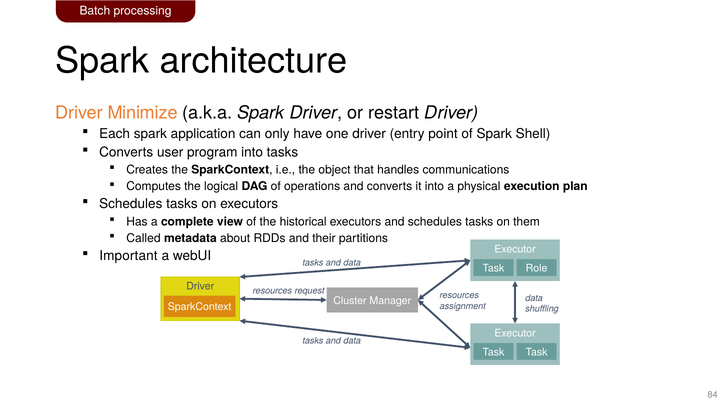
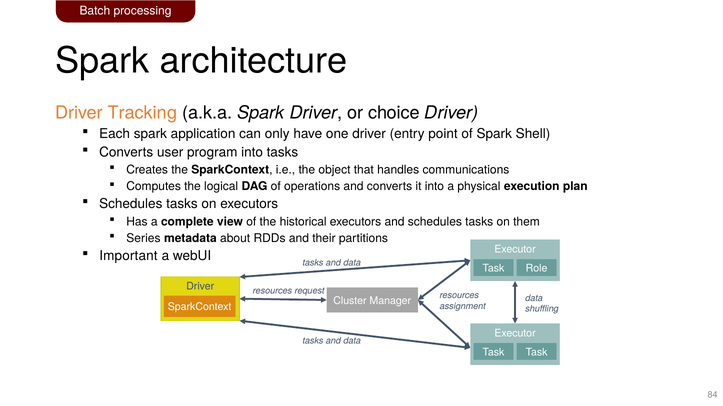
Minimize: Minimize -> Tracking
restart: restart -> choice
Called: Called -> Series
